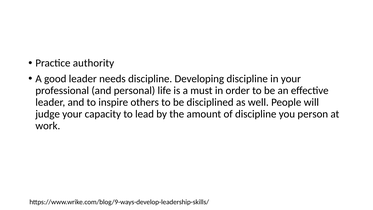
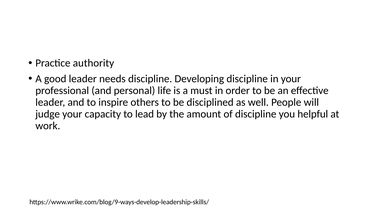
person: person -> helpful
